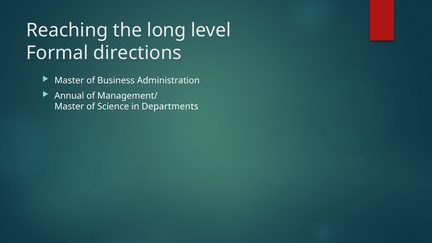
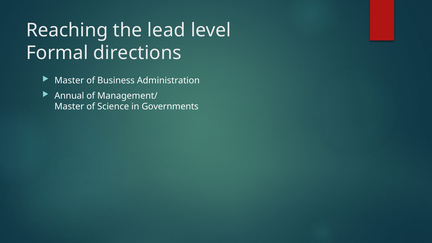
long: long -> lead
Departments: Departments -> Governments
